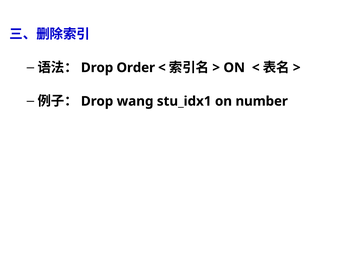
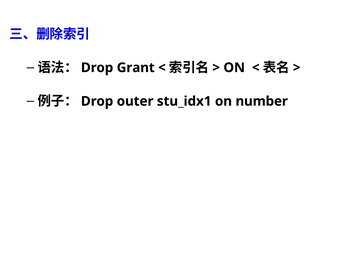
Order: Order -> Grant
wang: wang -> outer
